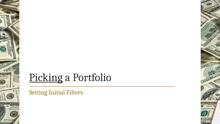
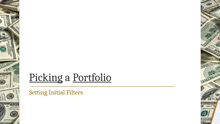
Portfolio underline: none -> present
